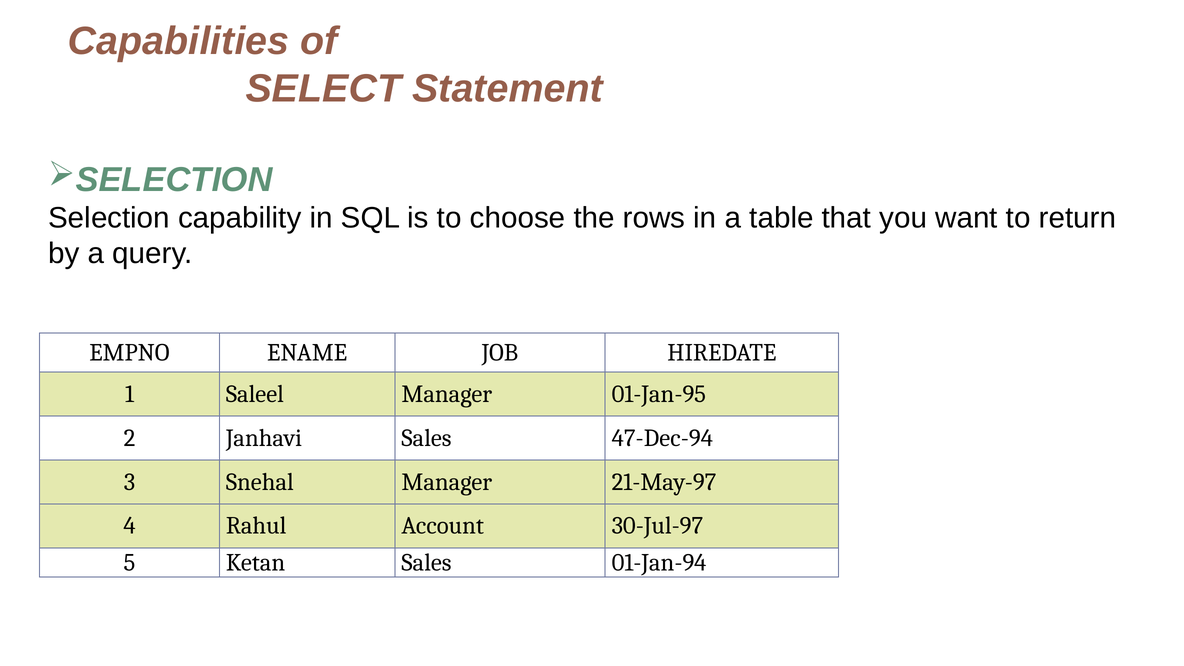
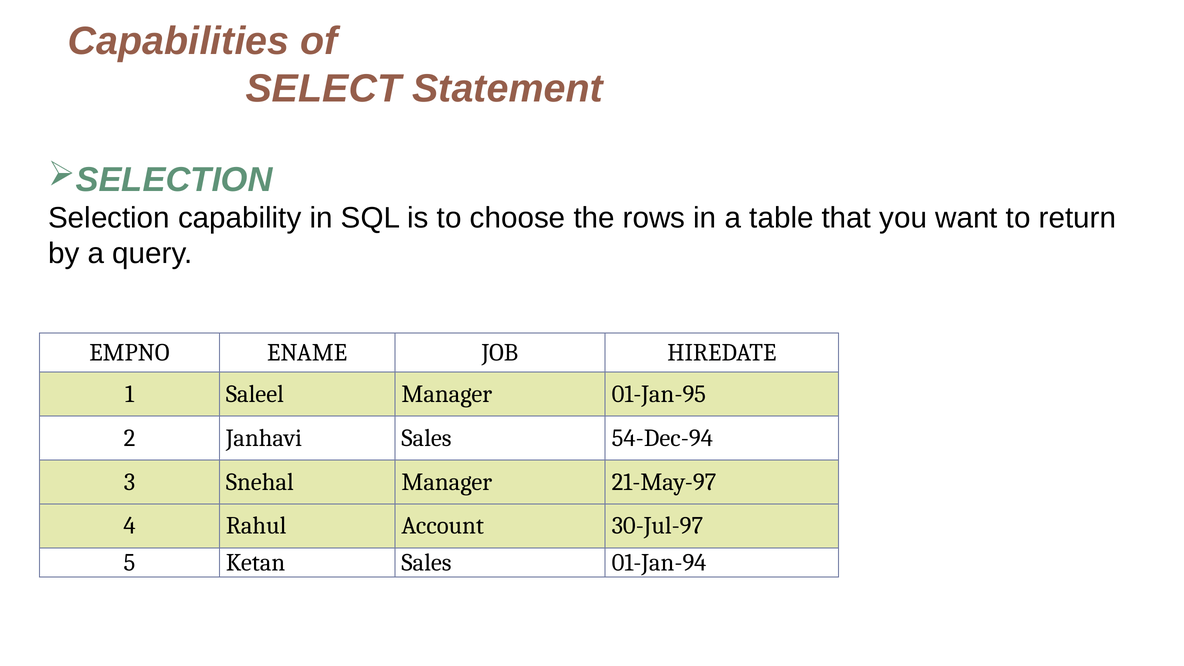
47-Dec-94: 47-Dec-94 -> 54-Dec-94
